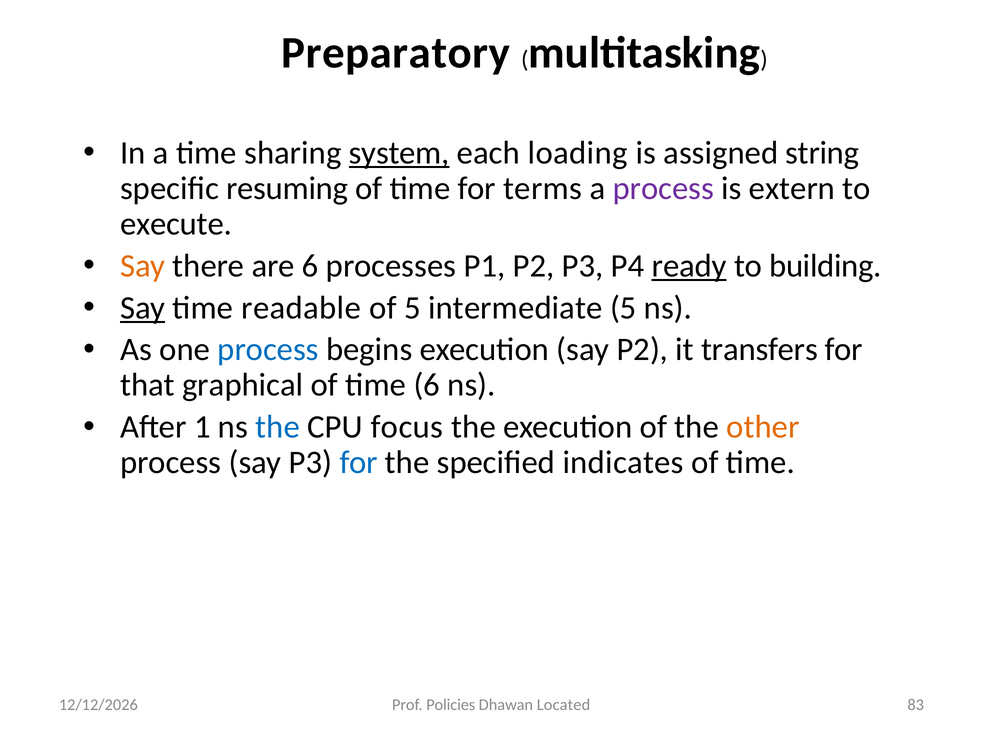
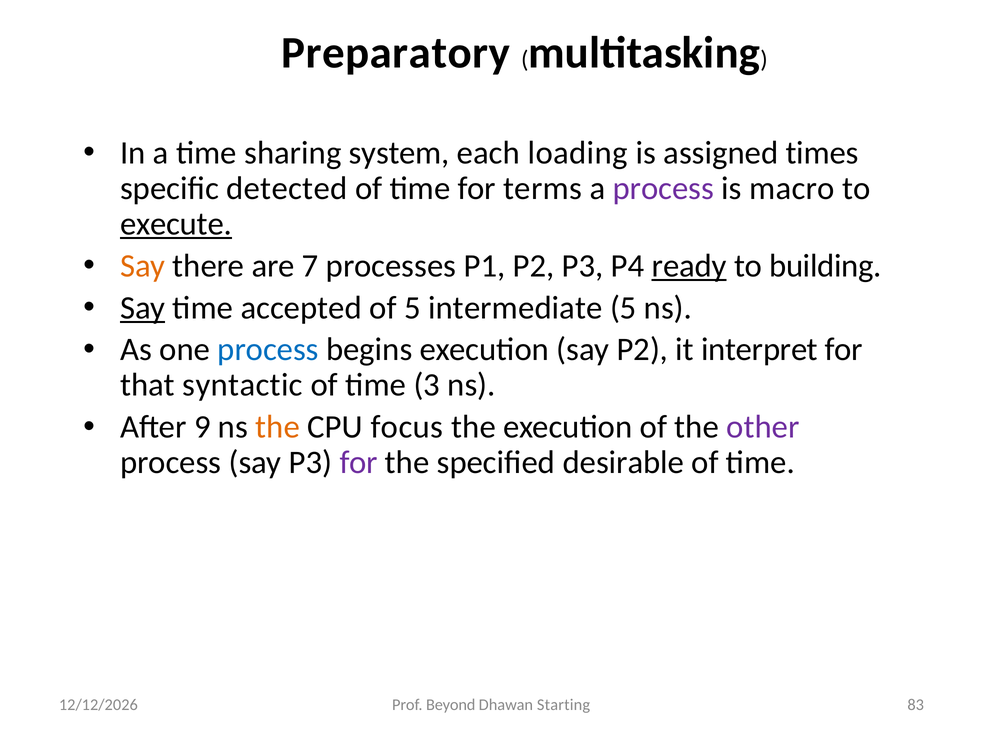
system underline: present -> none
string: string -> times
resuming: resuming -> detected
extern: extern -> macro
execute underline: none -> present
are 6: 6 -> 7
readable: readable -> accepted
transfers: transfers -> interpret
graphical: graphical -> syntactic
time 6: 6 -> 3
1: 1 -> 9
the at (278, 427) colour: blue -> orange
other colour: orange -> purple
for at (359, 462) colour: blue -> purple
indicates: indicates -> desirable
Policies: Policies -> Beyond
Located: Located -> Starting
